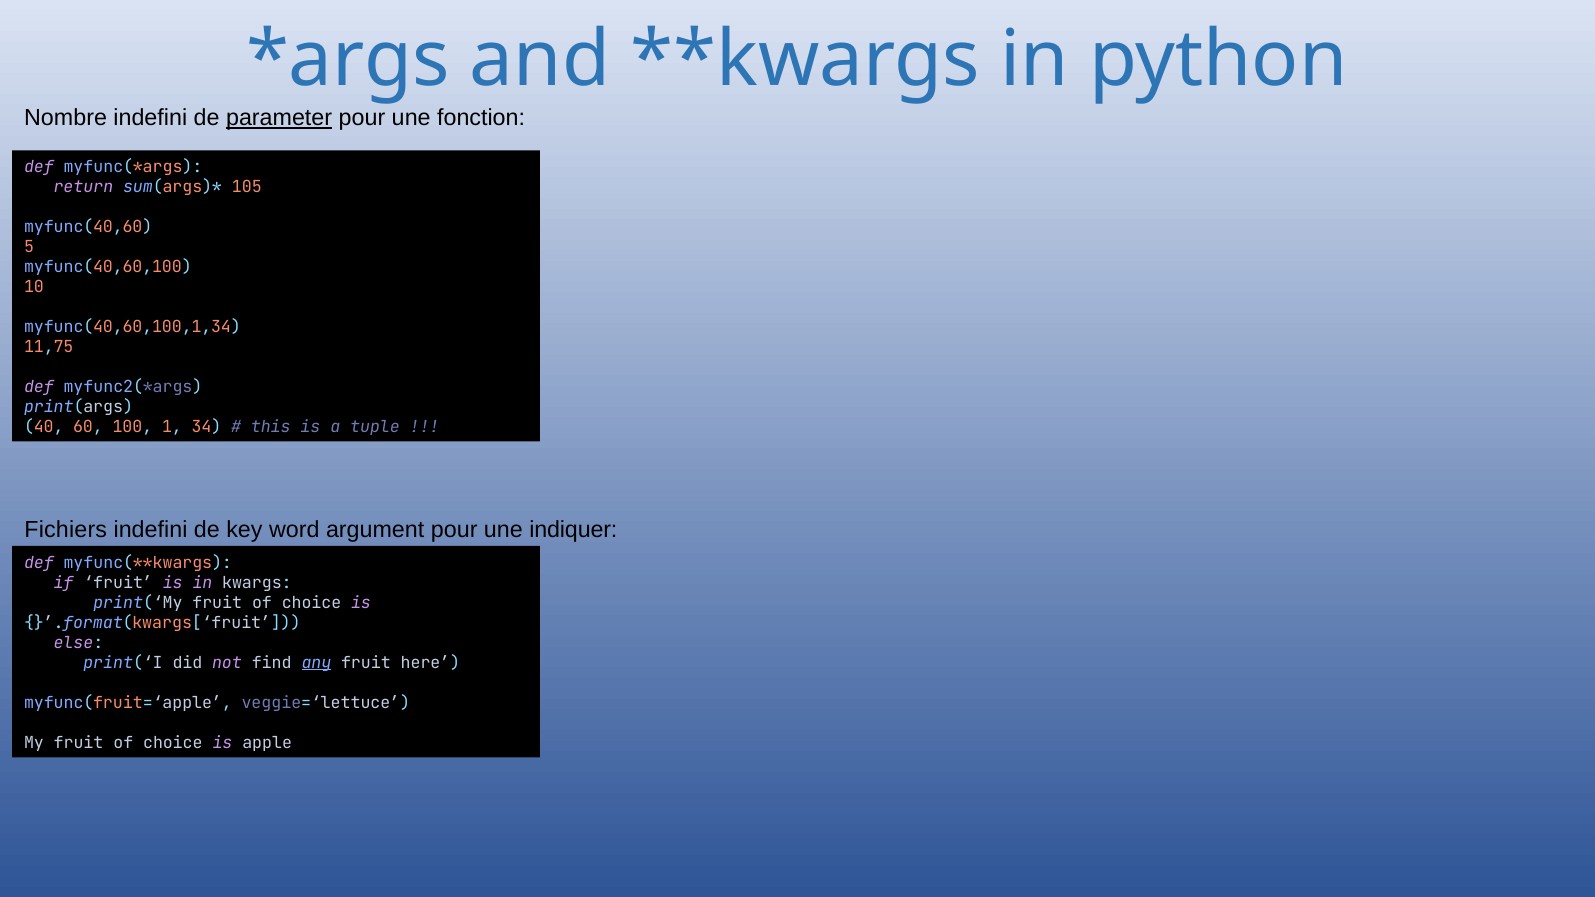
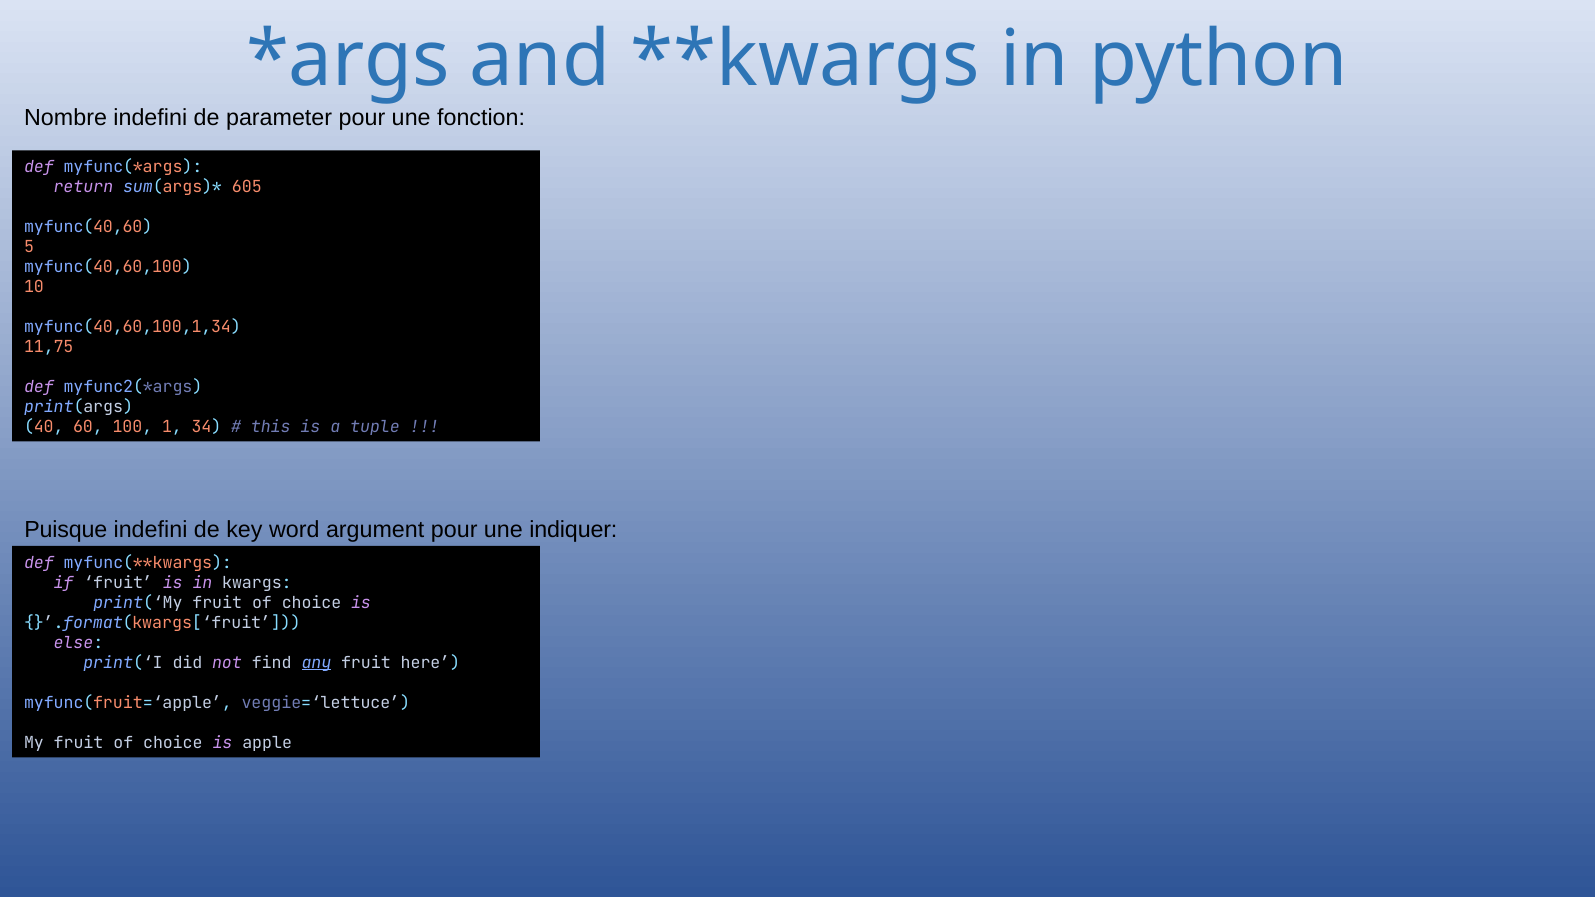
parameter underline: present -> none
105: 105 -> 605
Fichiers: Fichiers -> Puisque
